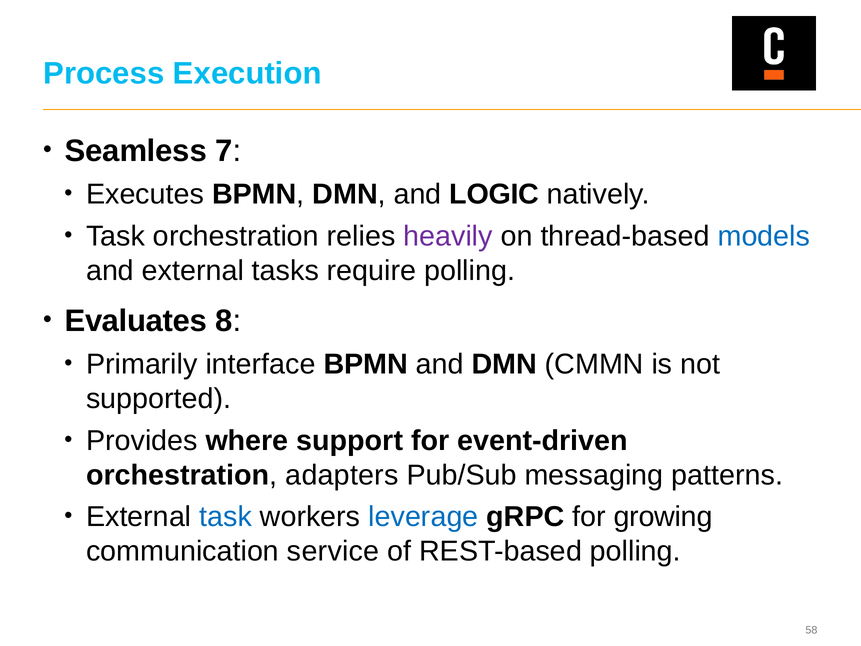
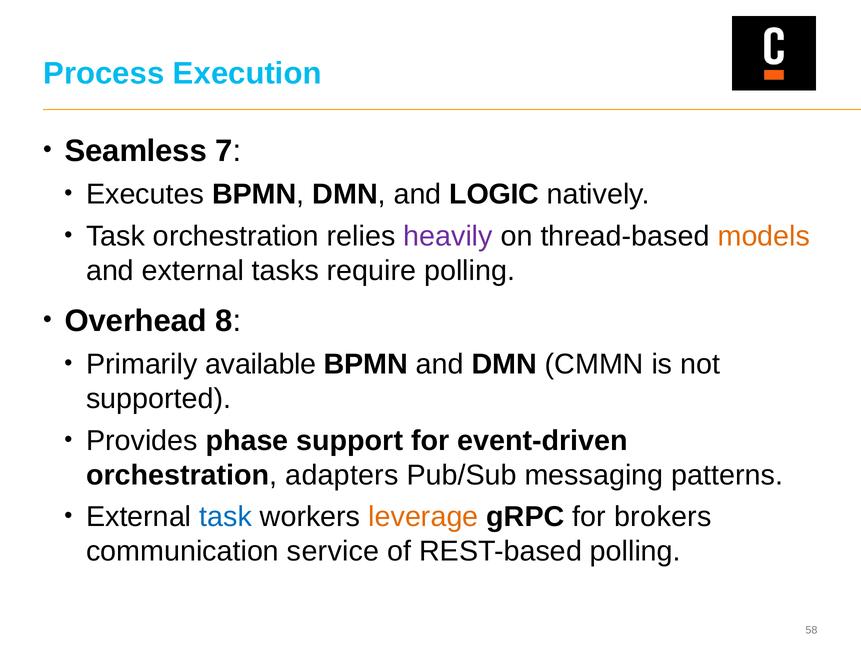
models colour: blue -> orange
Evaluates: Evaluates -> Overhead
interface: interface -> available
where: where -> phase
leverage colour: blue -> orange
growing: growing -> brokers
